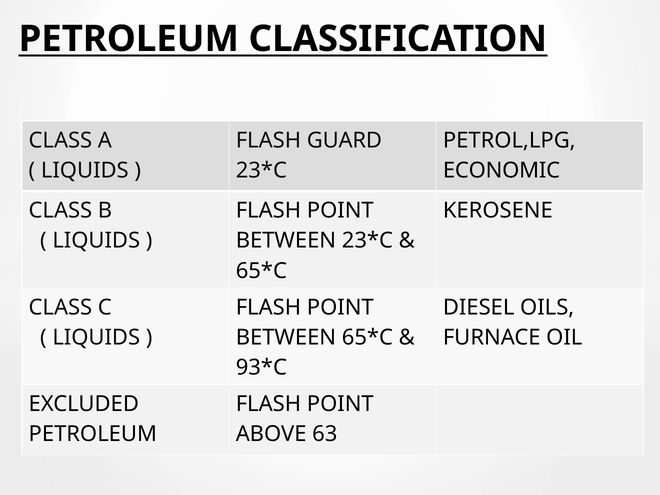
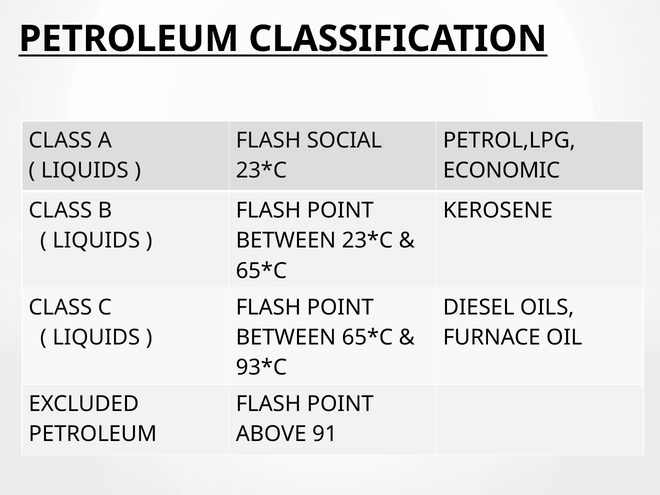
GUARD: GUARD -> SOCIAL
63: 63 -> 91
